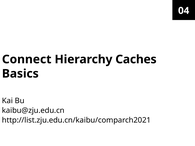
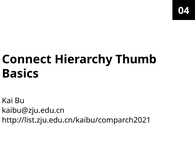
Caches: Caches -> Thumb
